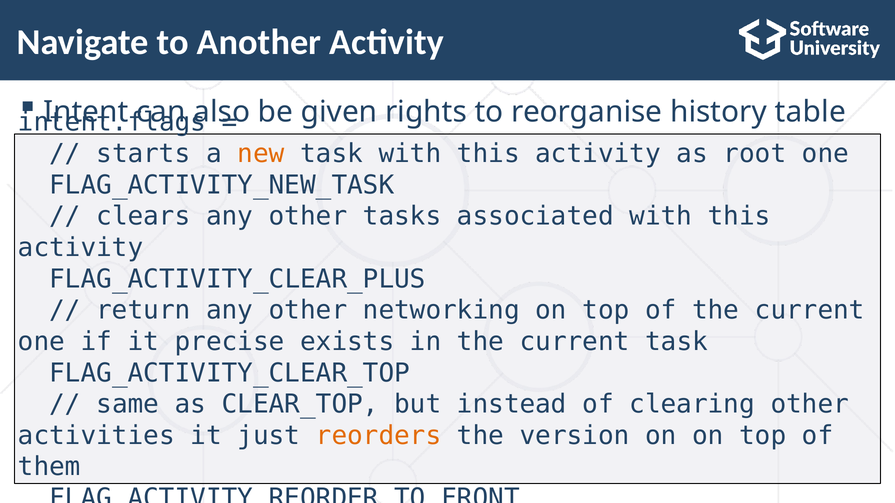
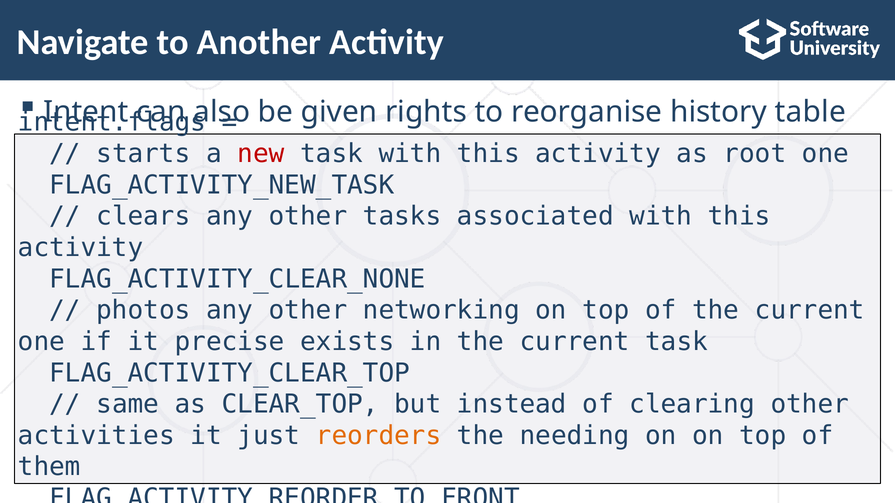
new colour: orange -> red
FLAG_ACTIVITY_CLEAR_PLUS: FLAG_ACTIVITY_CLEAR_PLUS -> FLAG_ACTIVITY_CLEAR_NONE
return: return -> photos
version: version -> needing
